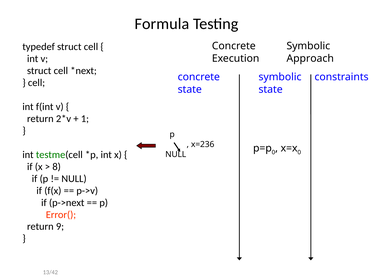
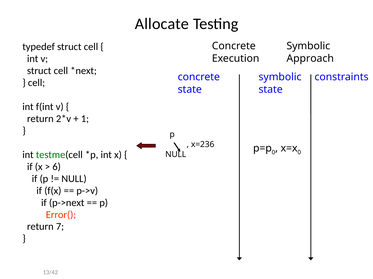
Formula: Formula -> Allocate
8: 8 -> 6
9: 9 -> 7
